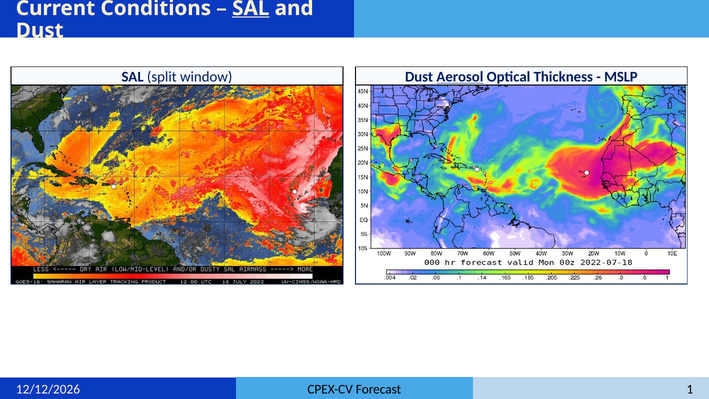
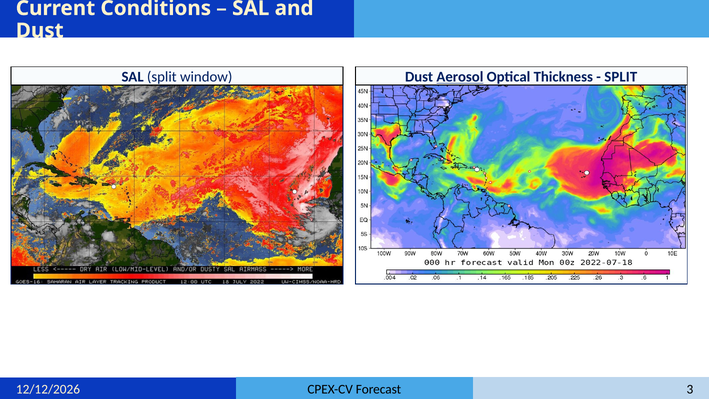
SAL at (251, 8) underline: present -> none
MSLP at (621, 77): MSLP -> SPLIT
1: 1 -> 3
